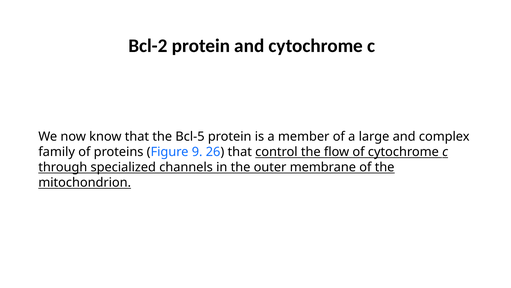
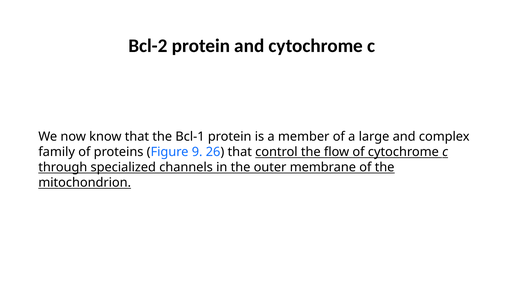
Bcl-5: Bcl-5 -> Bcl-1
